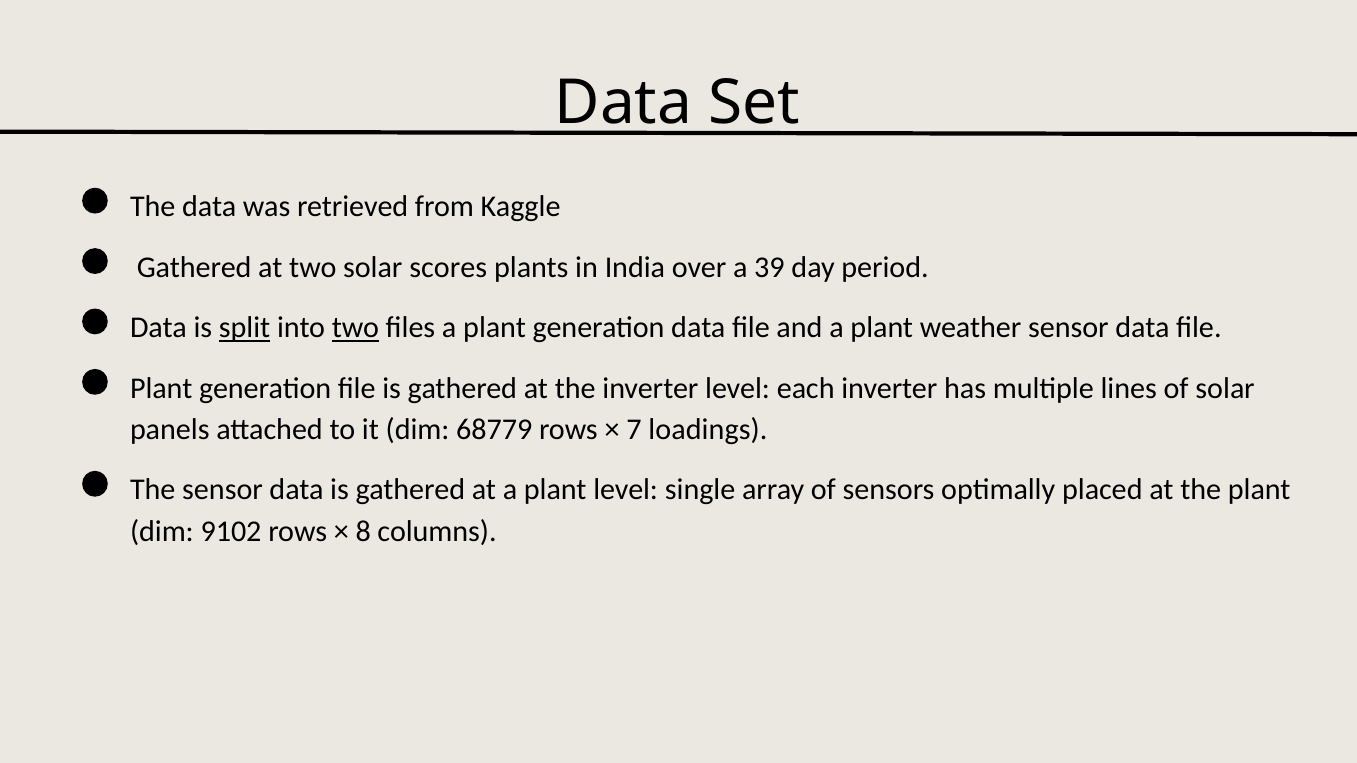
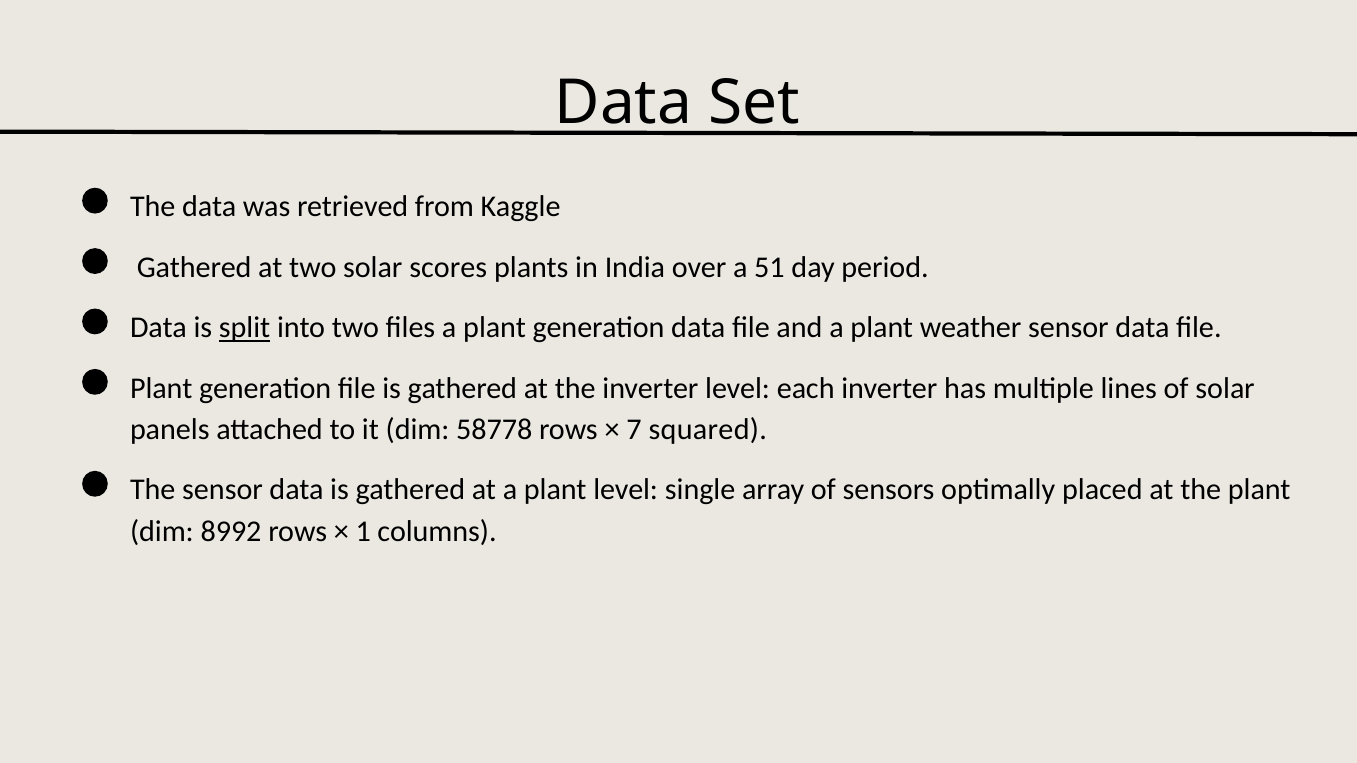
39: 39 -> 51
two at (355, 328) underline: present -> none
68779: 68779 -> 58778
loadings: loadings -> squared
9102: 9102 -> 8992
8: 8 -> 1
